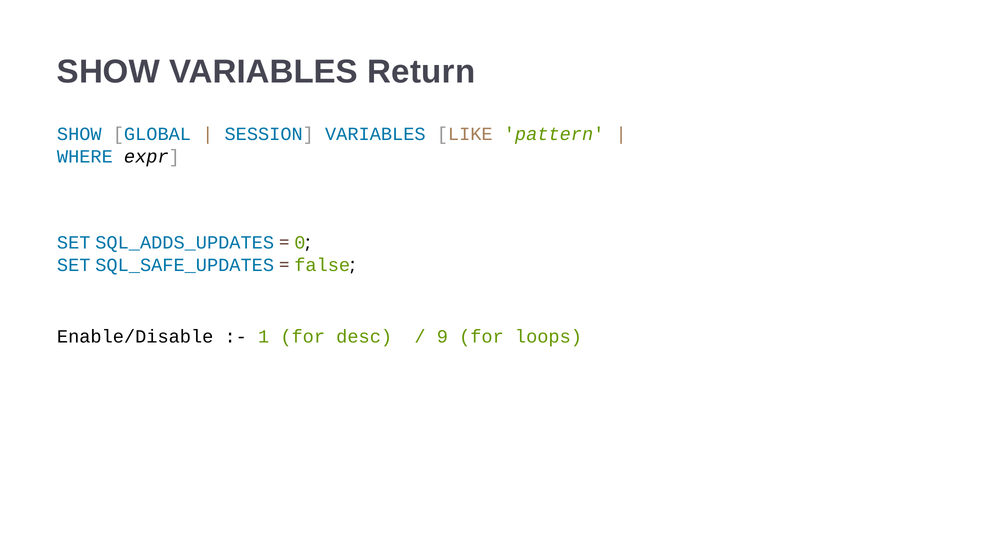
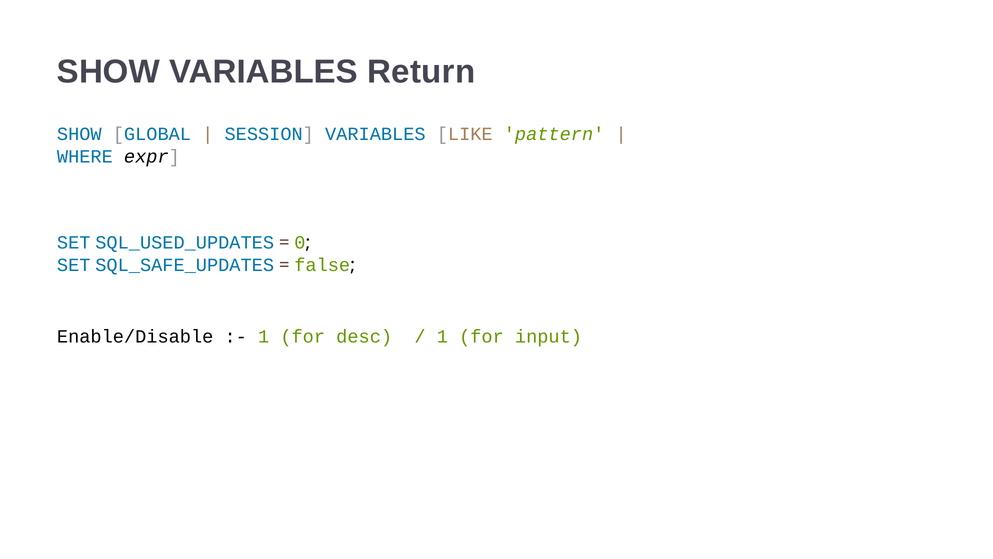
SQL_ADDS_UPDATES: SQL_ADDS_UPDATES -> SQL_USED_UPDATES
9 at (442, 336): 9 -> 1
loops: loops -> input
